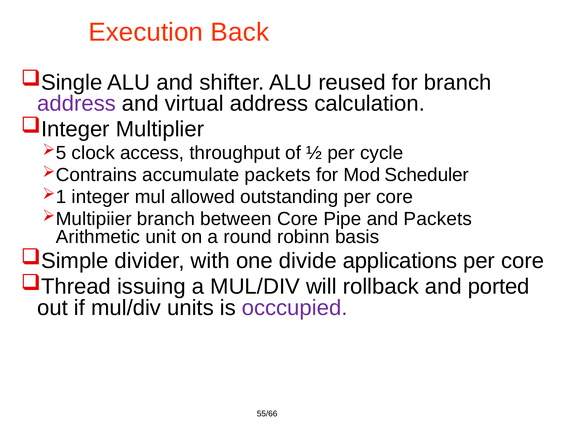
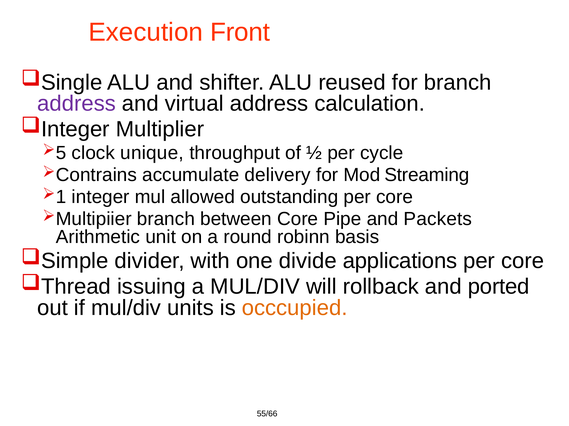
Back: Back -> Front
access: access -> unique
accumulate packets: packets -> delivery
Scheduler: Scheduler -> Streaming
occcupied colour: purple -> orange
